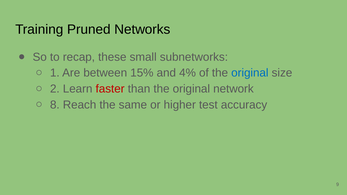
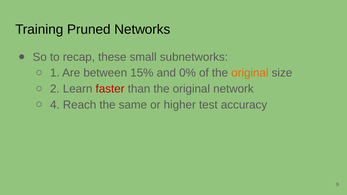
4%: 4% -> 0%
original at (250, 73) colour: blue -> orange
8: 8 -> 4
